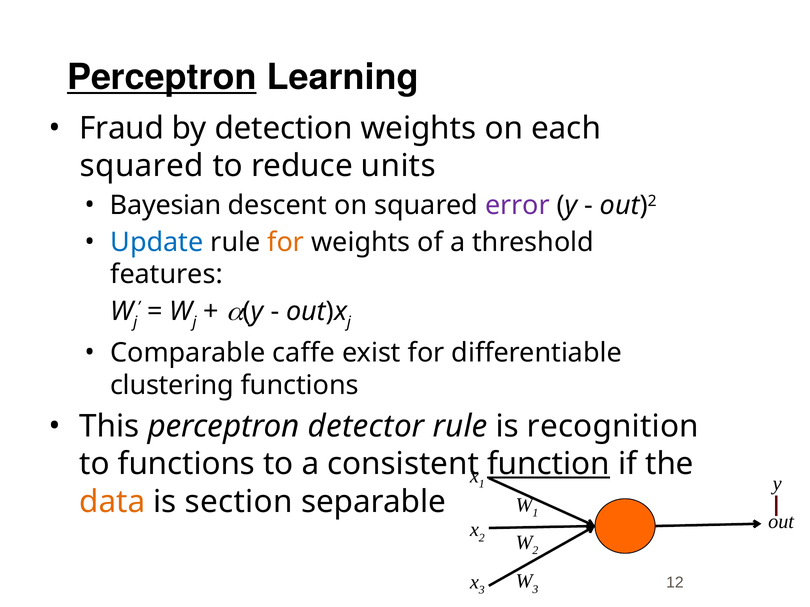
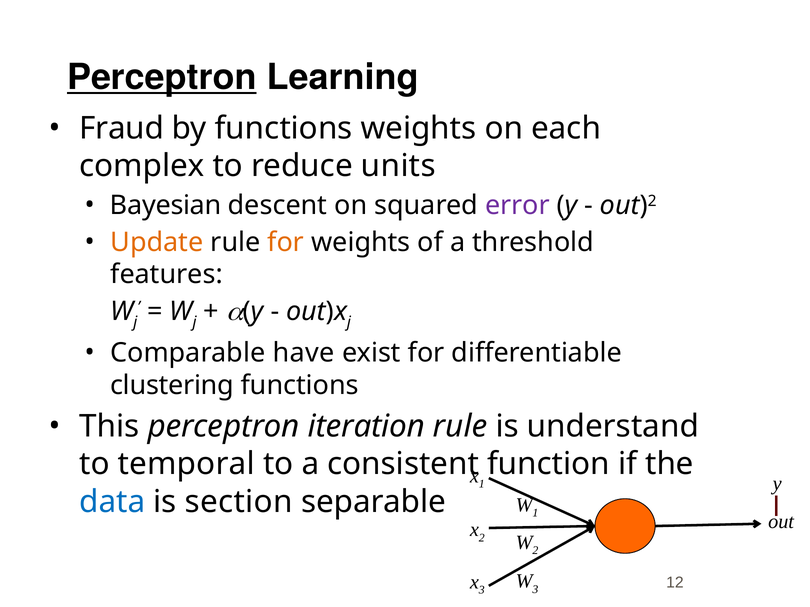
by detection: detection -> functions
squared at (142, 166): squared -> complex
Update colour: blue -> orange
caffe: caffe -> have
detector: detector -> iteration
recognition: recognition -> understand
to functions: functions -> temporal
function underline: present -> none
data colour: orange -> blue
